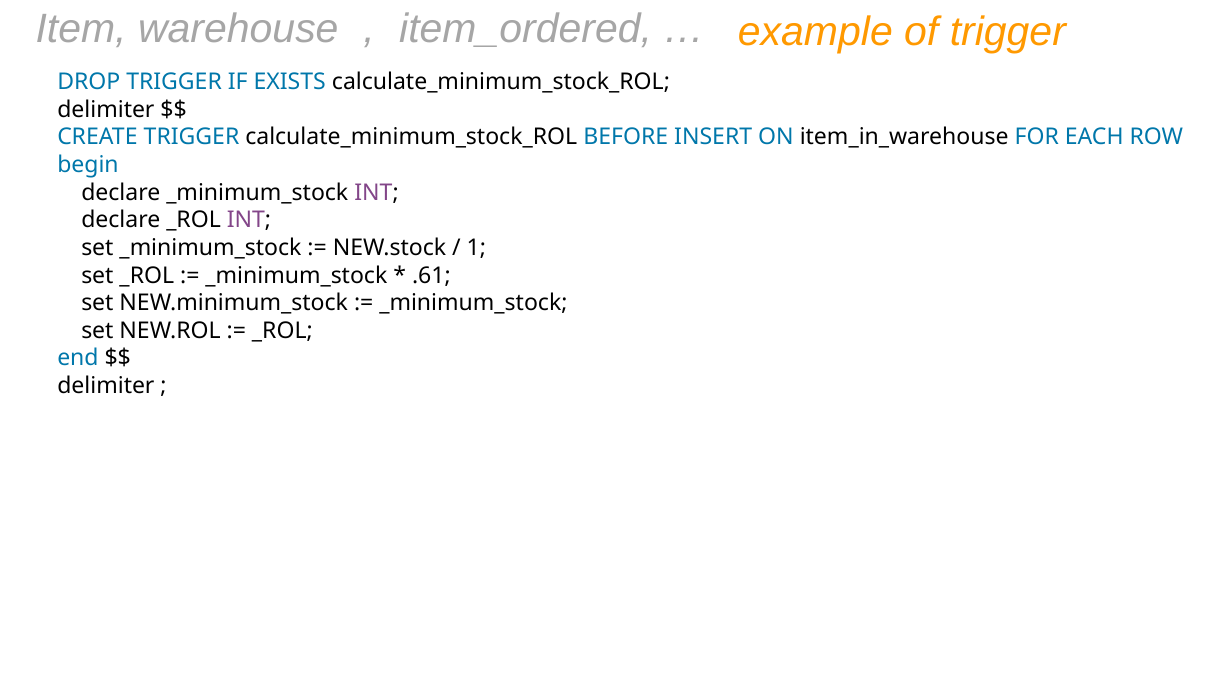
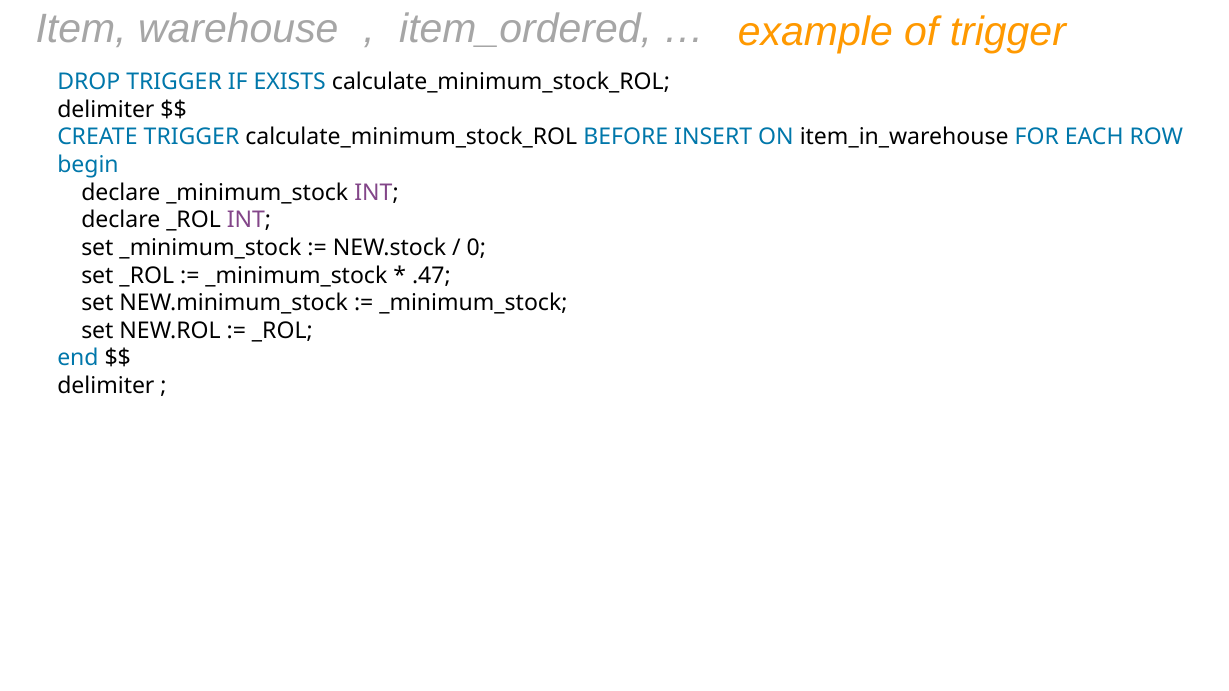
1: 1 -> 0
.61: .61 -> .47
